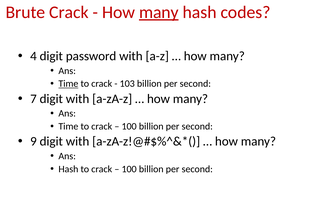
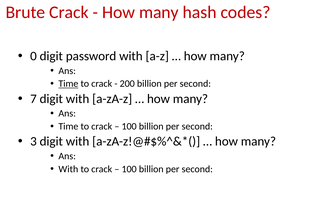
many at (159, 12) underline: present -> none
4: 4 -> 0
103: 103 -> 200
9: 9 -> 3
Hash at (68, 169): Hash -> With
